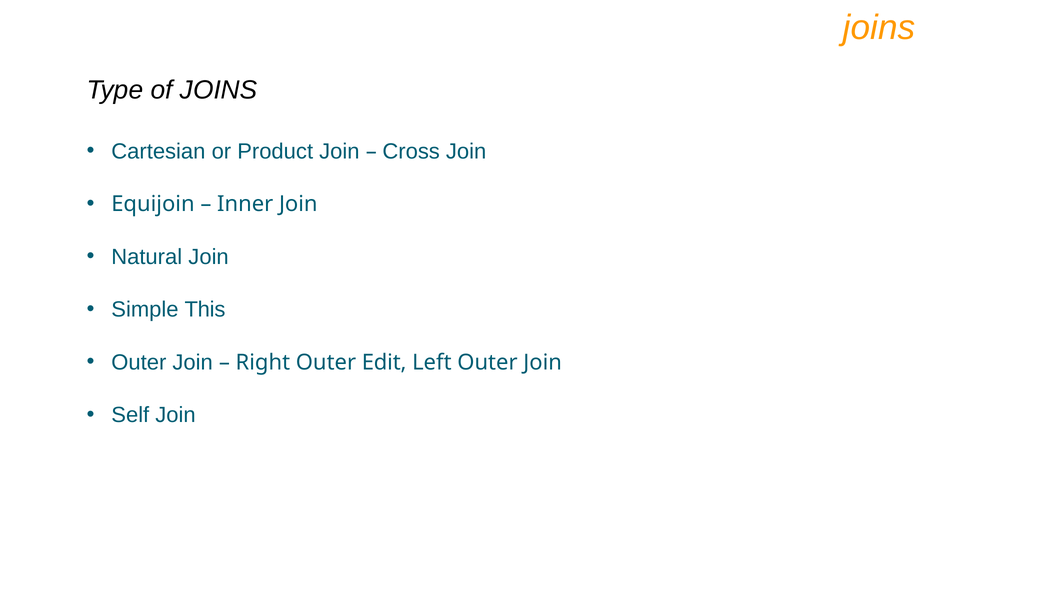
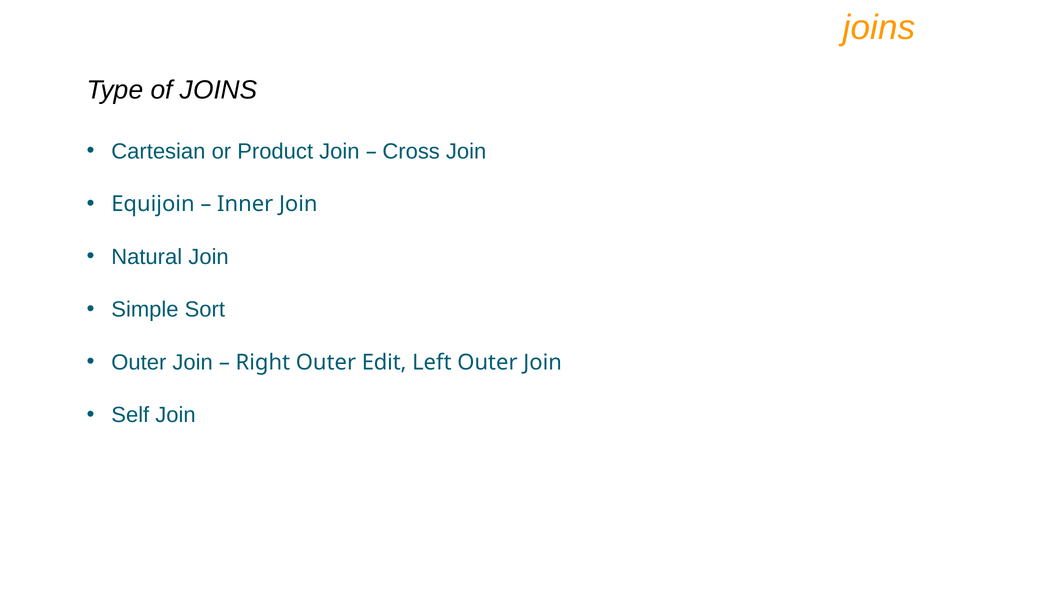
This: This -> Sort
